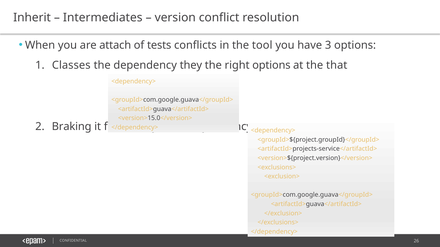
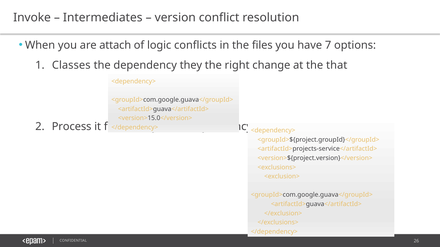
Inherit: Inherit -> Invoke
tests: tests -> logic
tool: tool -> files
3: 3 -> 7
right options: options -> change
Braking: Braking -> Process
